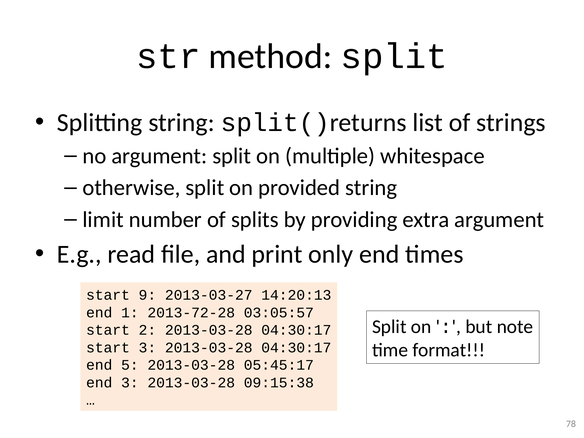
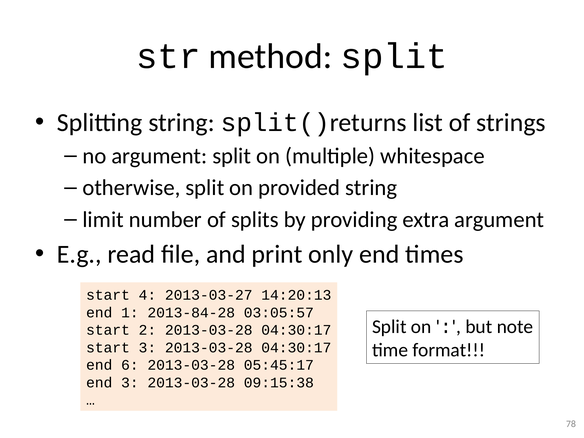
9: 9 -> 4
2013-72-28: 2013-72-28 -> 2013-84-28
5: 5 -> 6
